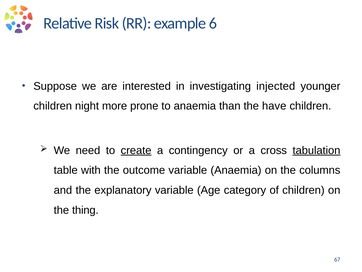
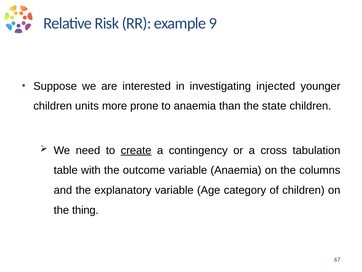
6: 6 -> 9
night: night -> units
have: have -> state
tabulation underline: present -> none
